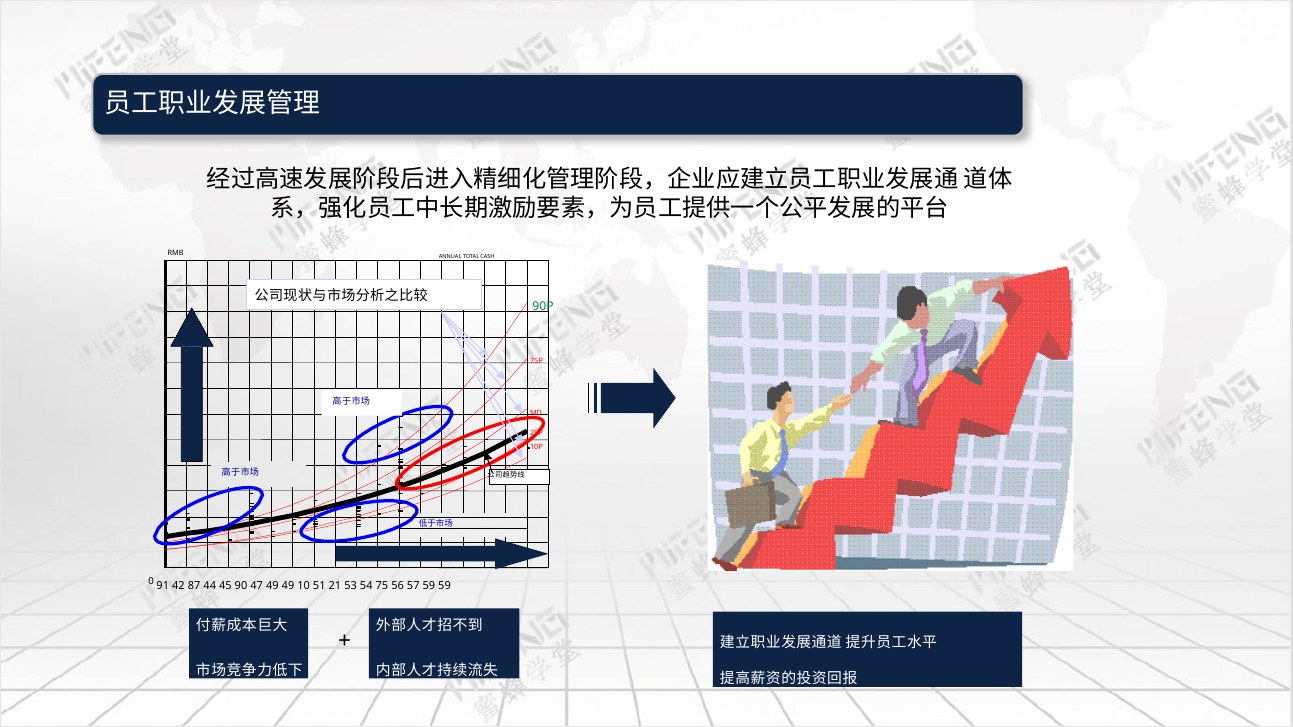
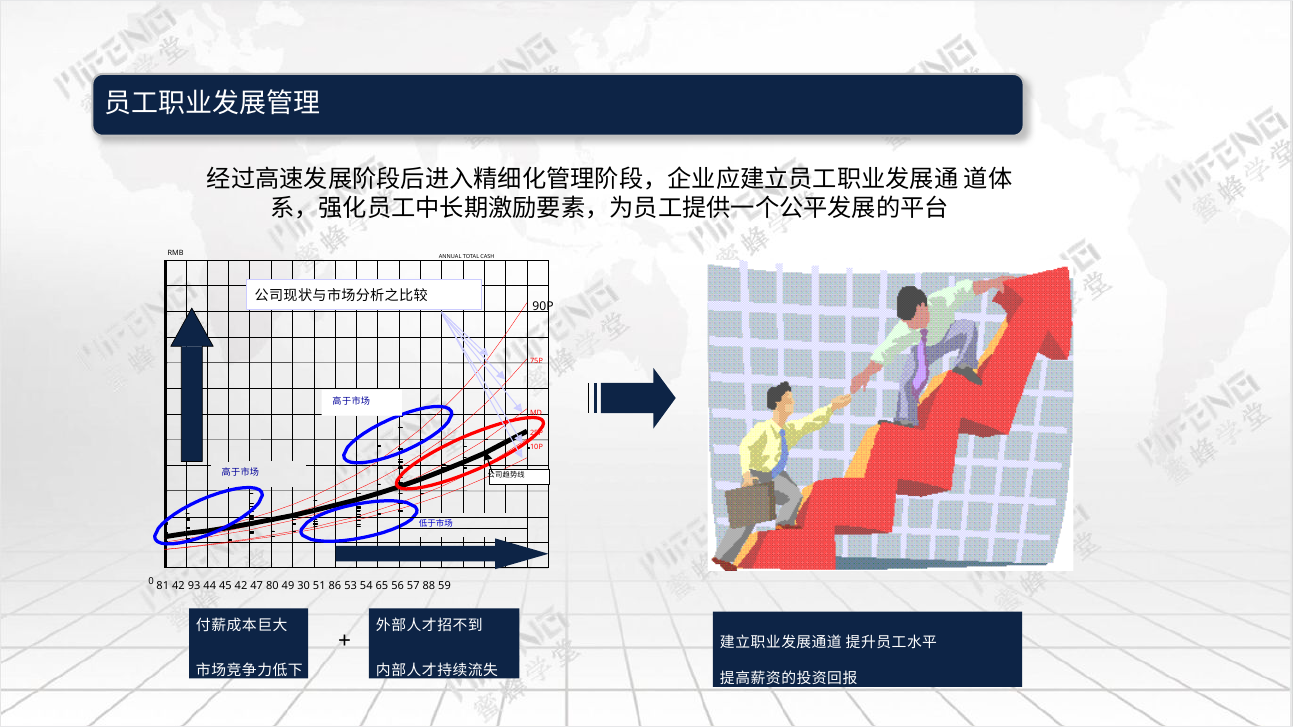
90P colour: green -> black
91: 91 -> 81
87: 87 -> 93
45 90: 90 -> 42
47 49: 49 -> 80
10: 10 -> 30
21: 21 -> 86
75: 75 -> 65
57 59: 59 -> 88
